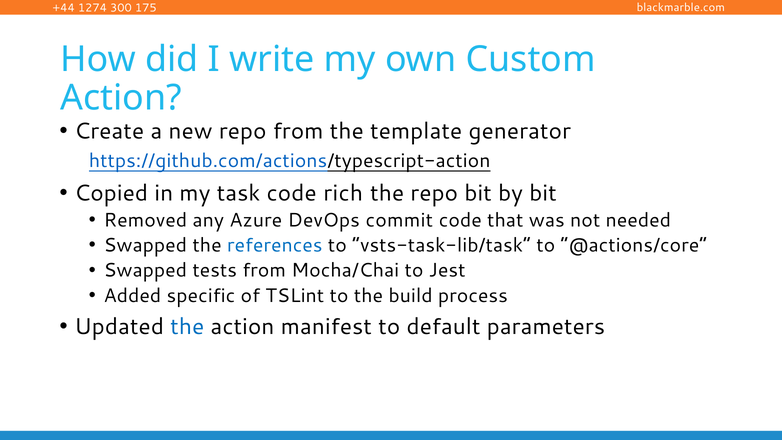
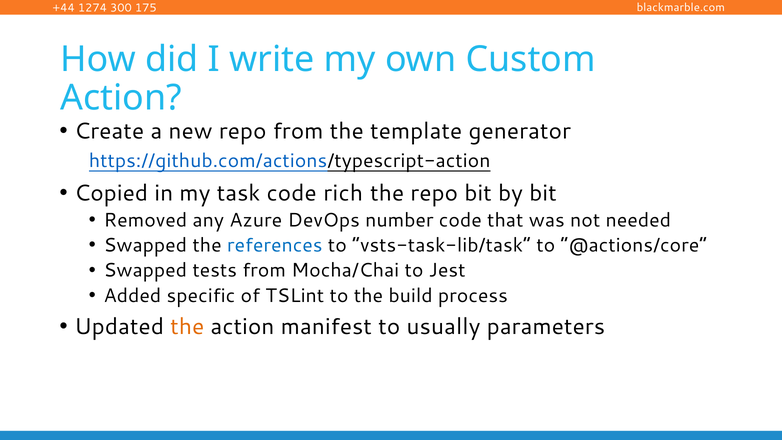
commit: commit -> number
the at (187, 327) colour: blue -> orange
default: default -> usually
